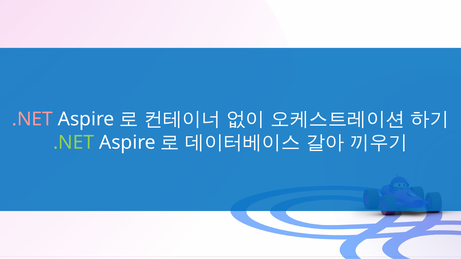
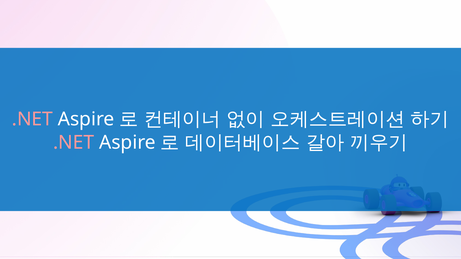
.NET at (74, 143) colour: light green -> pink
